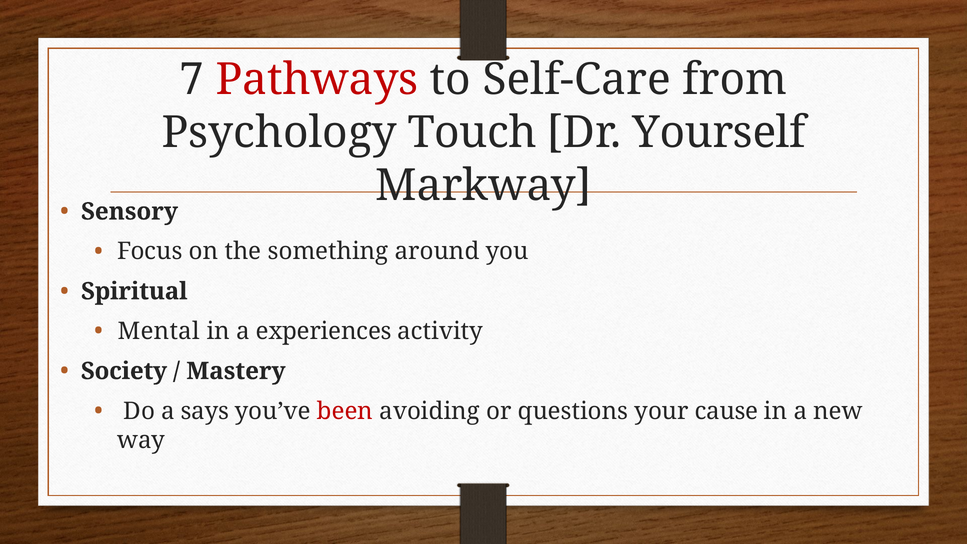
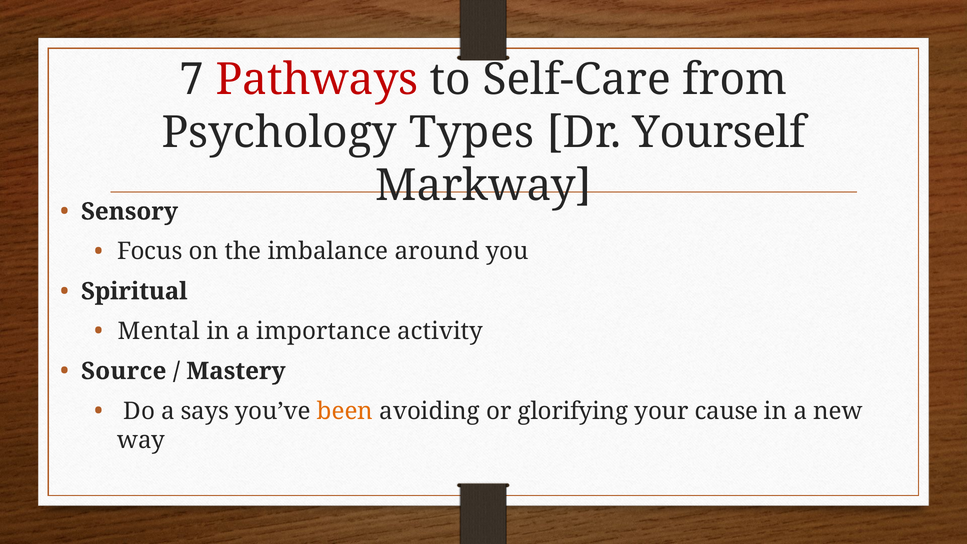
Touch: Touch -> Types
something: something -> imbalance
experiences: experiences -> importance
Society: Society -> Source
been colour: red -> orange
questions: questions -> glorifying
